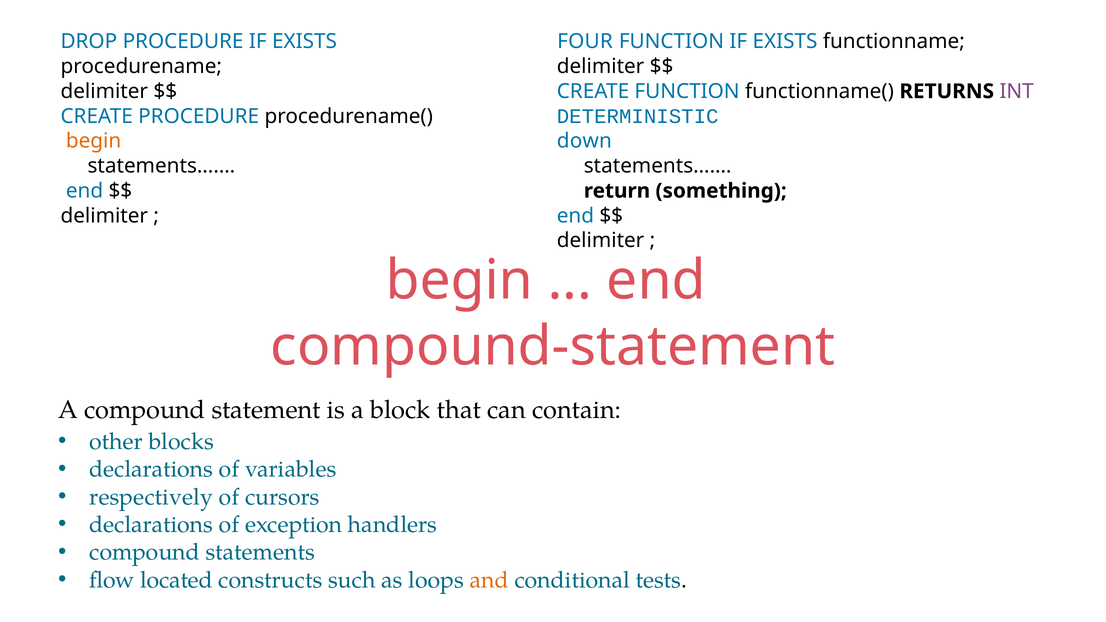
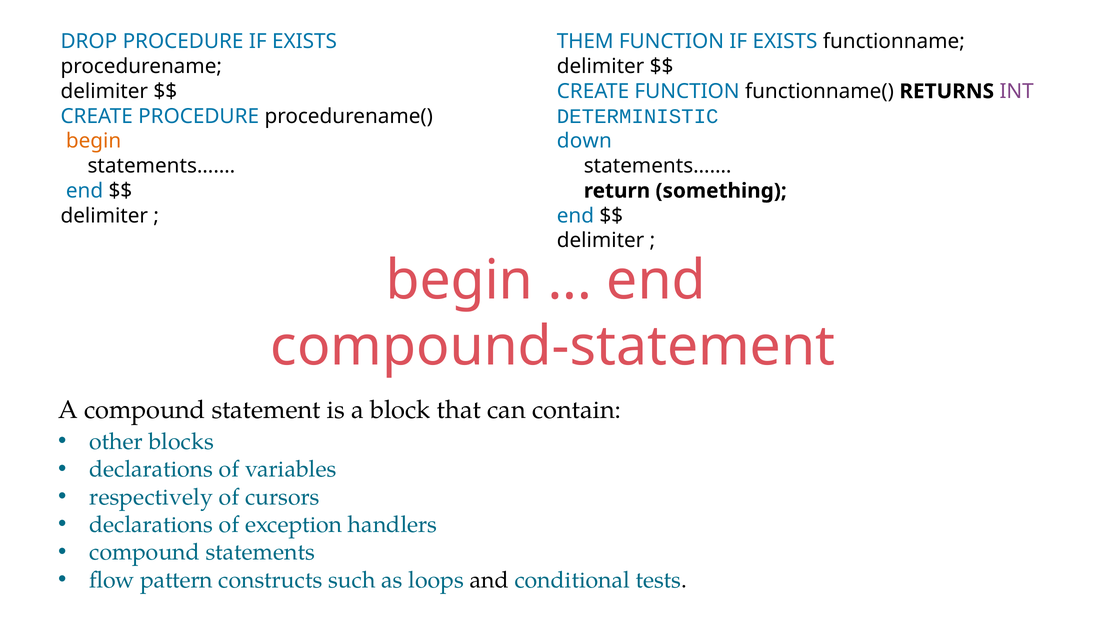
FOUR: FOUR -> THEM
located: located -> pattern
and colour: orange -> black
